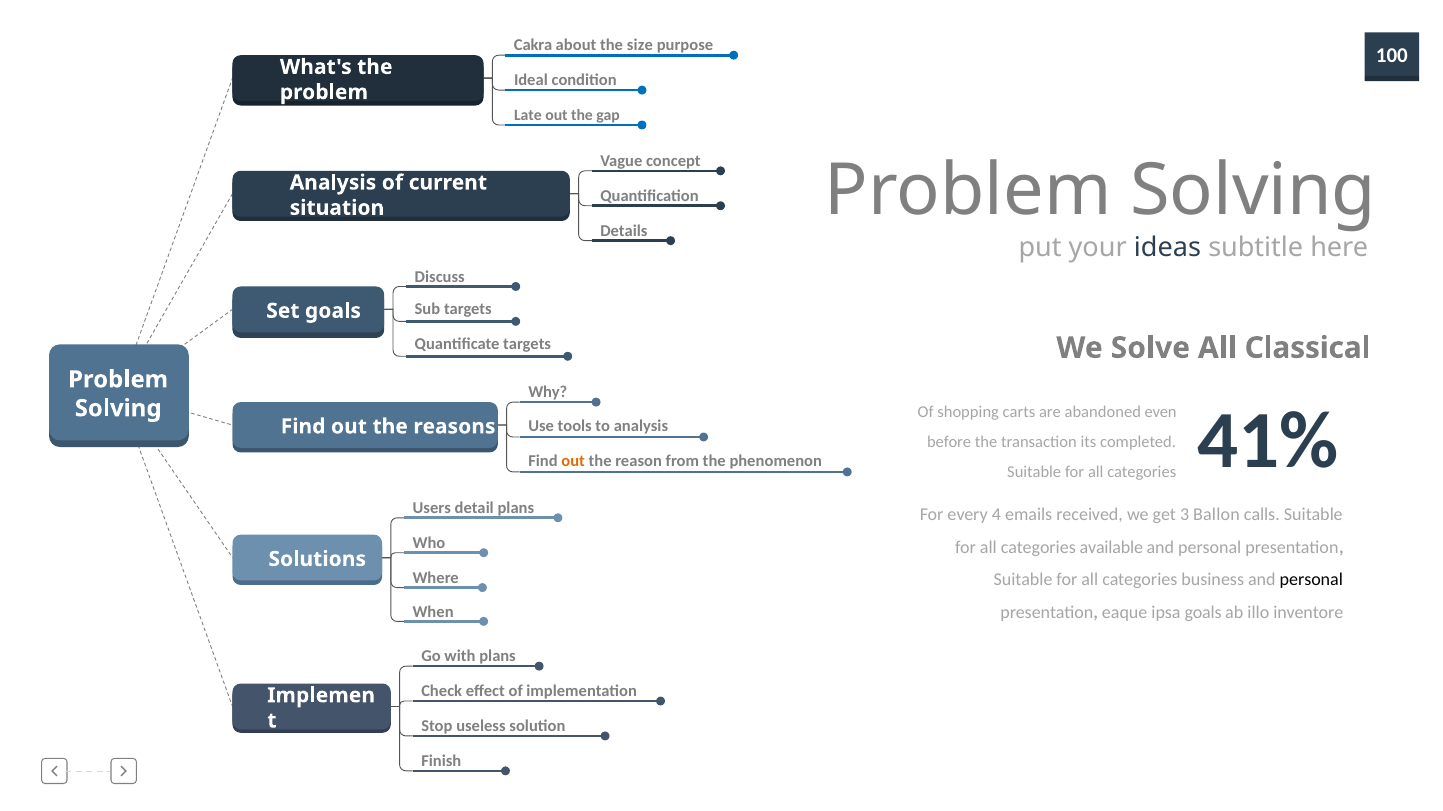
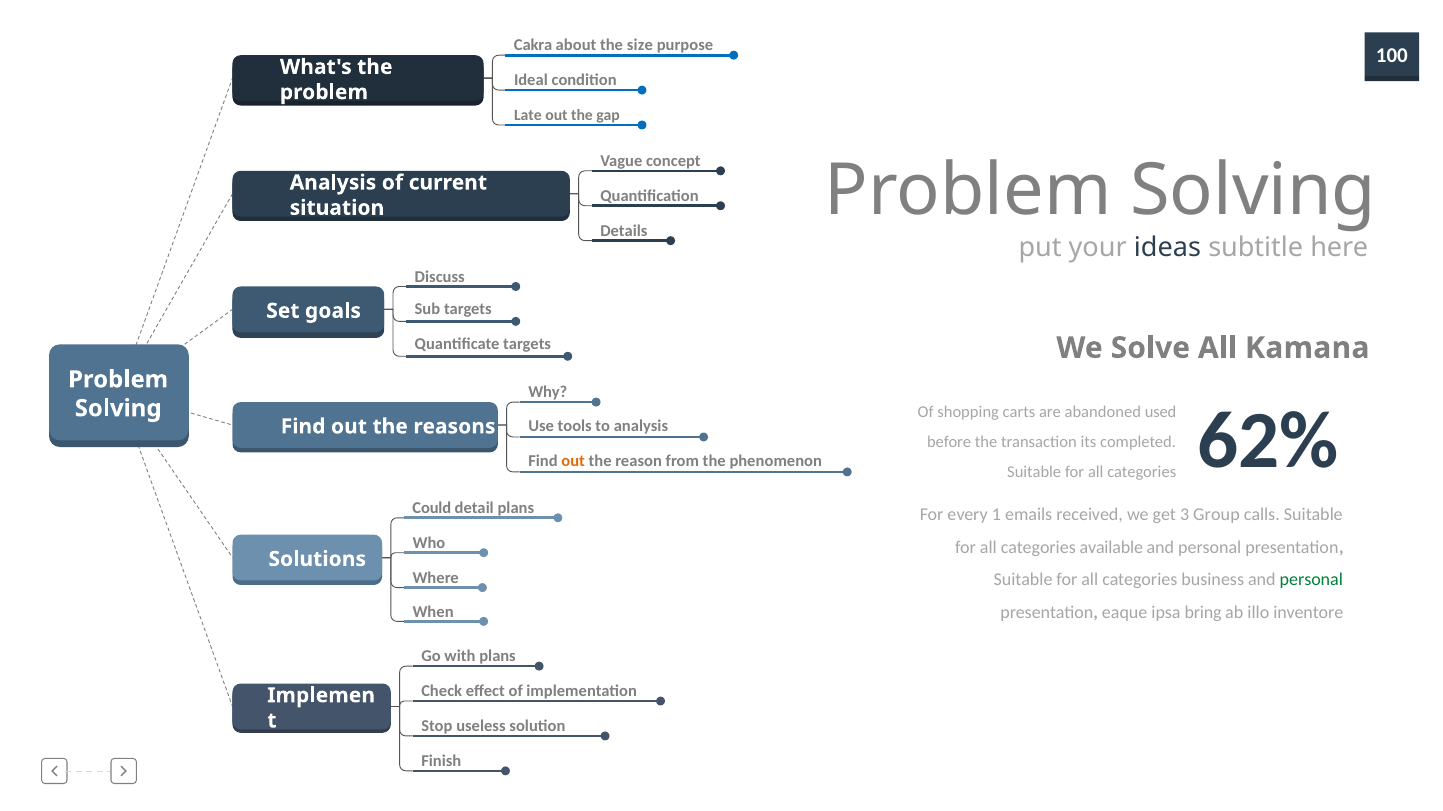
Classical: Classical -> Kamana
even: even -> used
41%: 41% -> 62%
Users: Users -> Could
4: 4 -> 1
Ballon: Ballon -> Group
personal at (1311, 580) colour: black -> green
ipsa goals: goals -> bring
